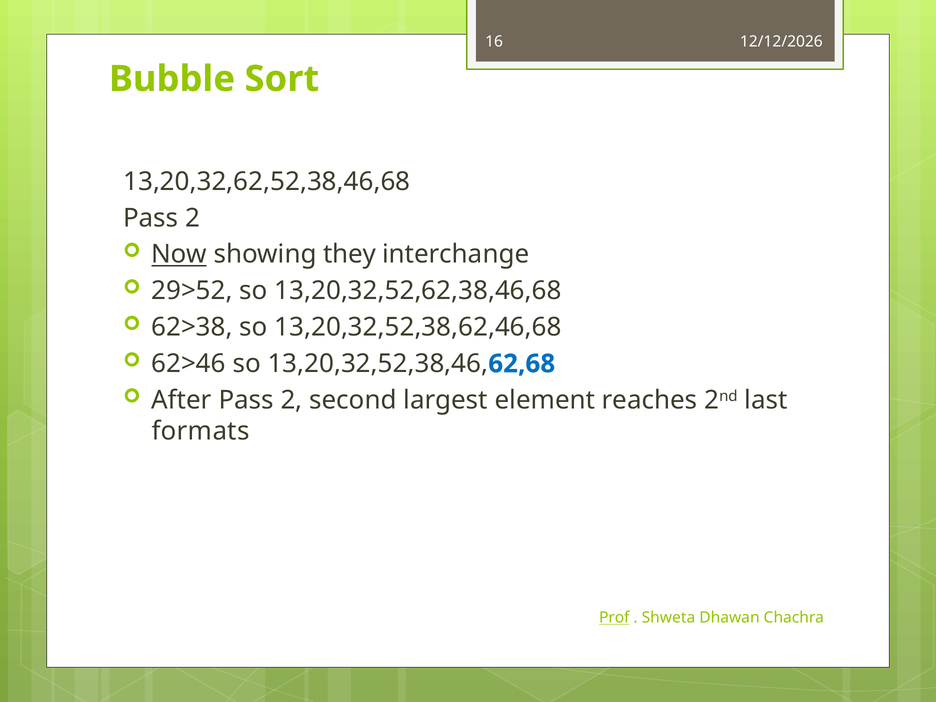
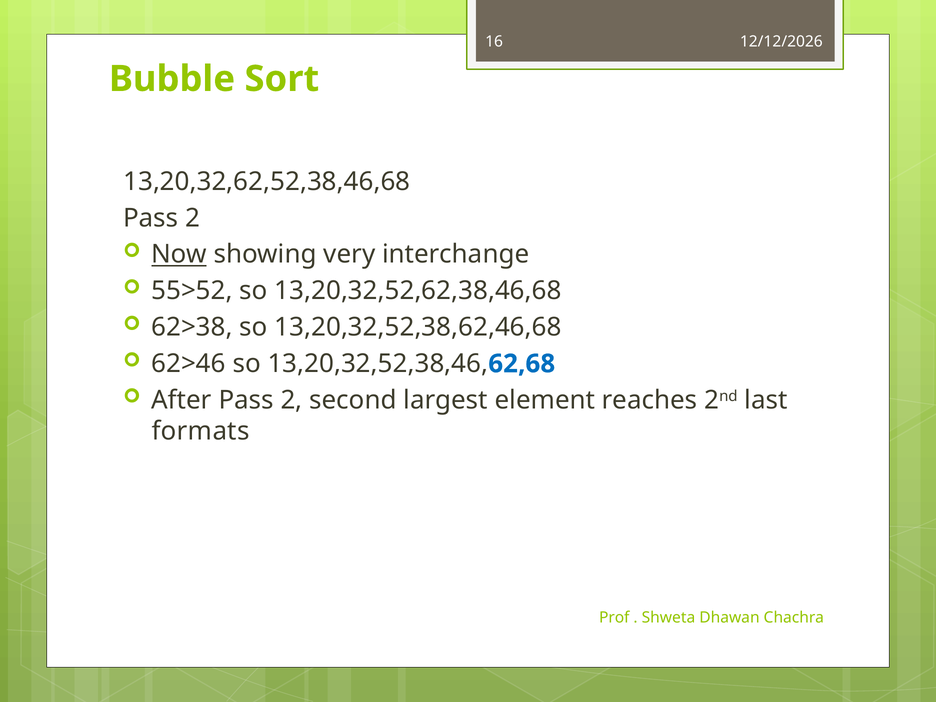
they: they -> very
29>52: 29>52 -> 55>52
Prof underline: present -> none
